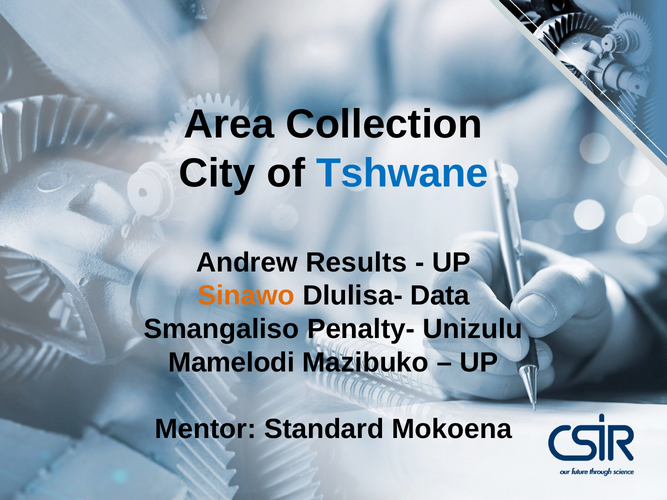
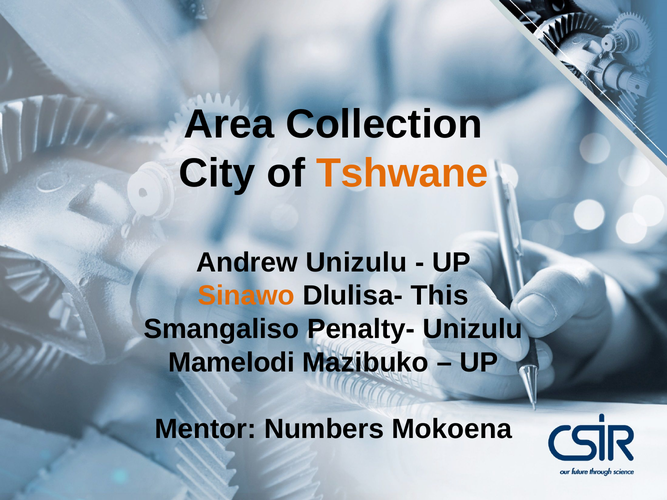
Tshwane colour: blue -> orange
Andrew Results: Results -> Unizulu
Data: Data -> This
Standard: Standard -> Numbers
